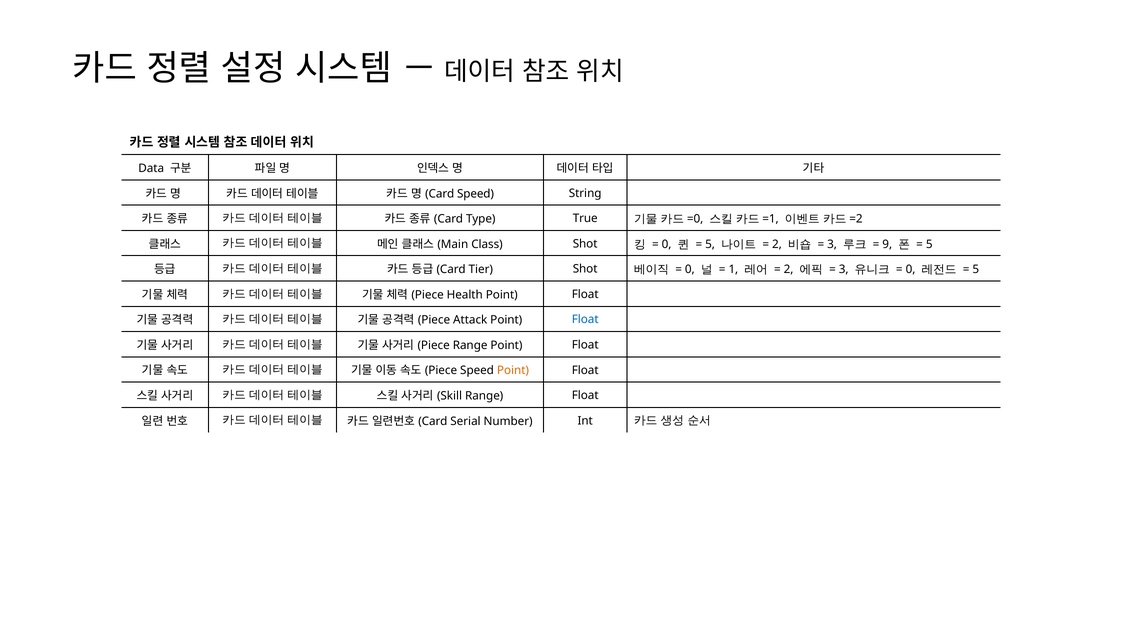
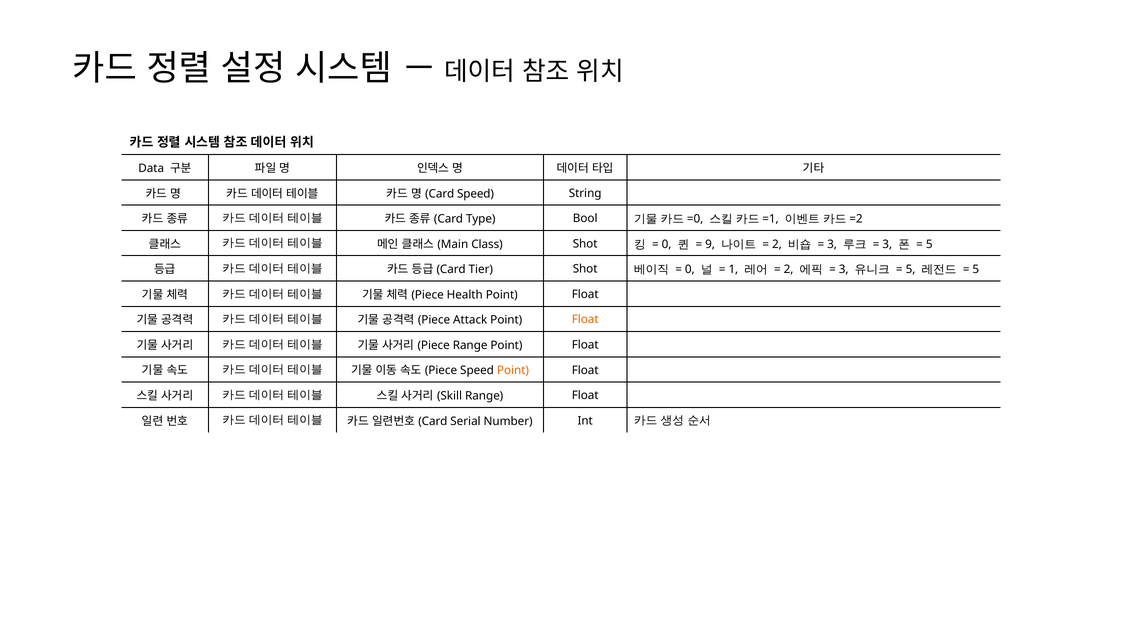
True: True -> Bool
5 at (710, 244): 5 -> 9
9 at (887, 244): 9 -> 3
0 at (911, 269): 0 -> 5
Float at (585, 320) colour: blue -> orange
